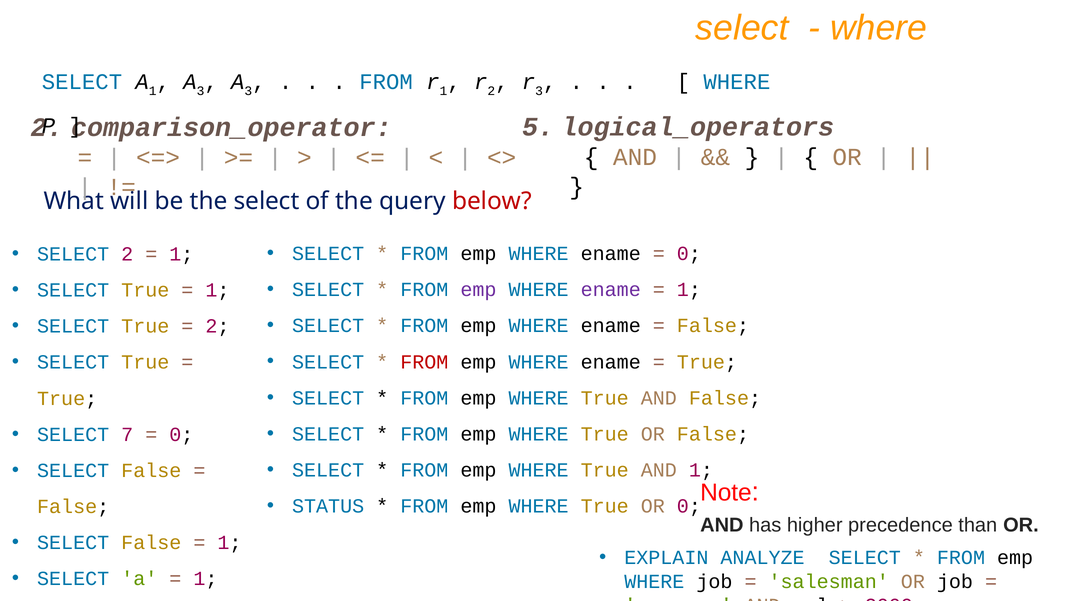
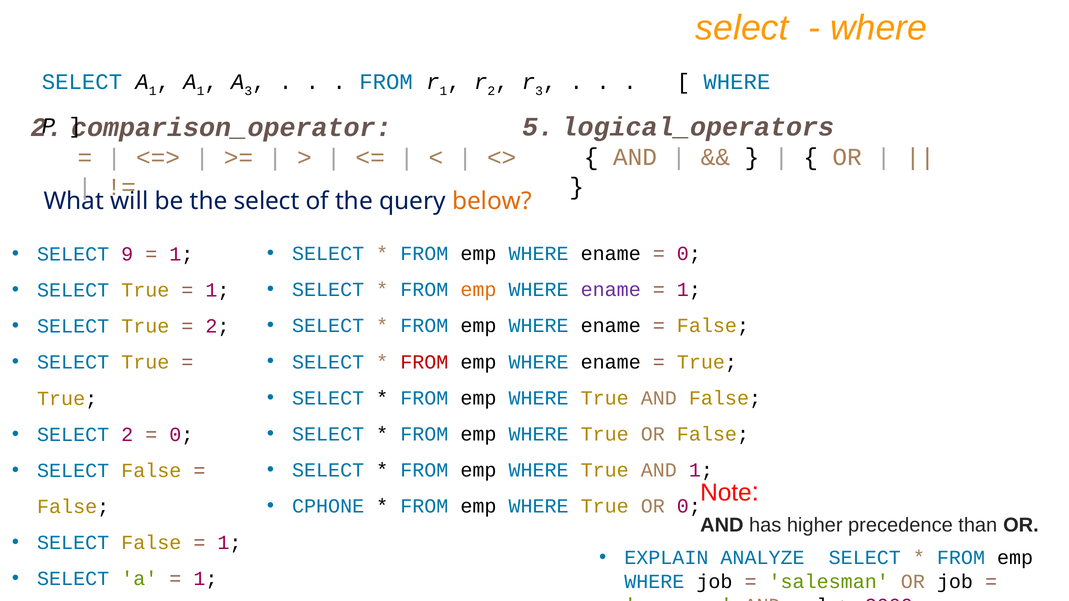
3 at (201, 91): 3 -> 1
below colour: red -> orange
SELECT 2: 2 -> 9
emp at (478, 290) colour: purple -> orange
SELECT 7: 7 -> 2
STATUS: STATUS -> CPHONE
